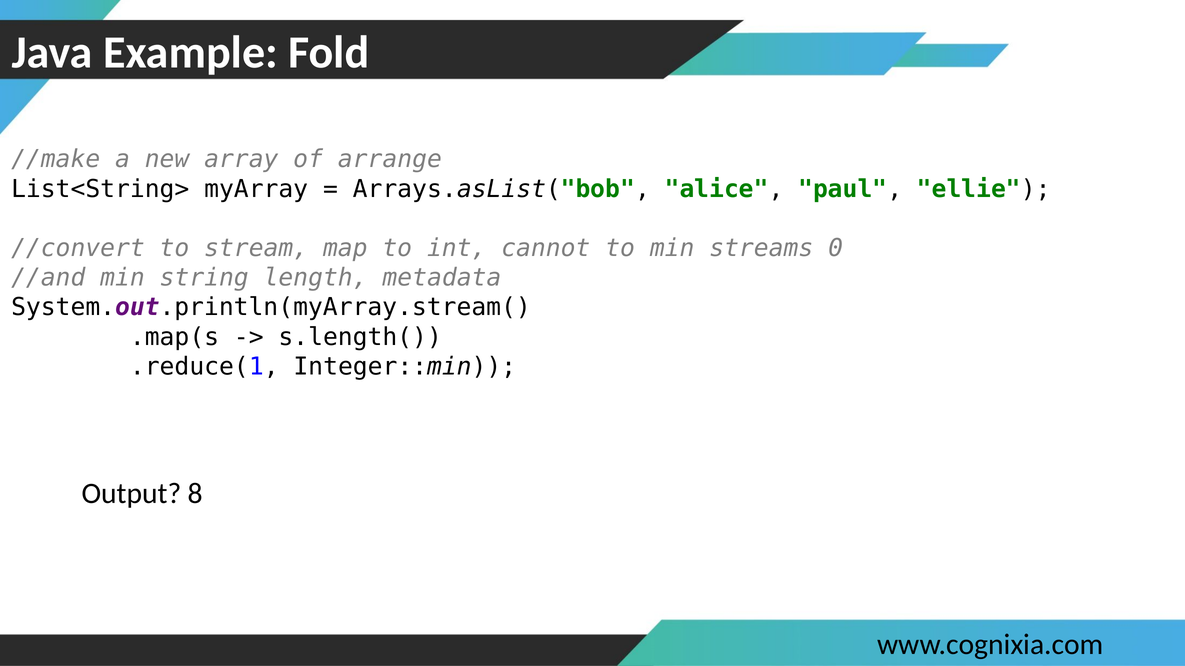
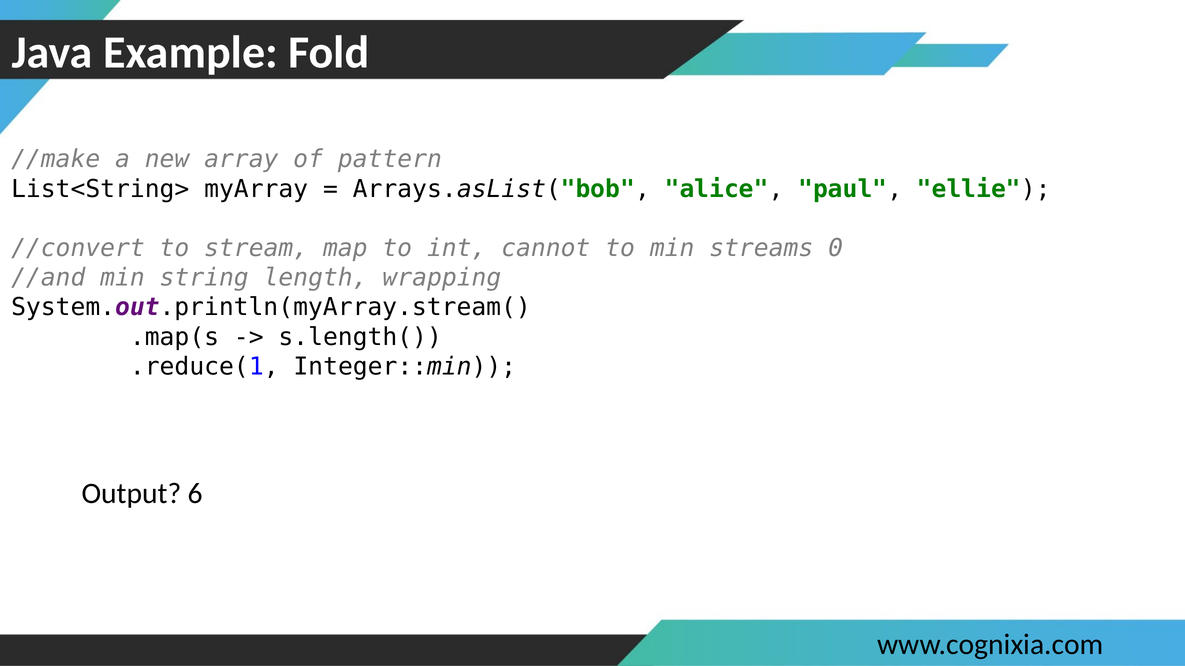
arrange: arrange -> pattern
metadata: metadata -> wrapping
8: 8 -> 6
